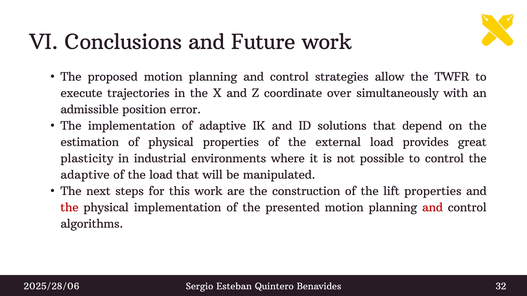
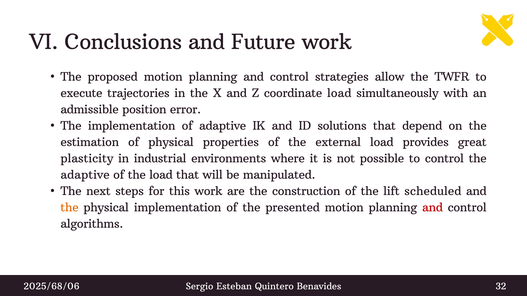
coordinate over: over -> load
lift properties: properties -> scheduled
the at (70, 208) colour: red -> orange
2025/28/06: 2025/28/06 -> 2025/68/06
